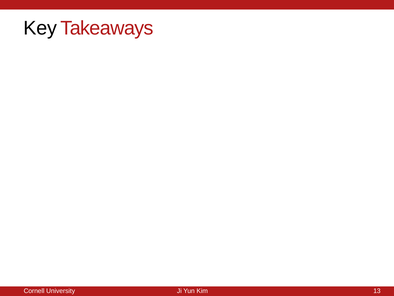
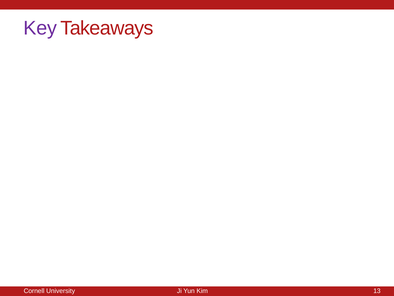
Key colour: black -> purple
